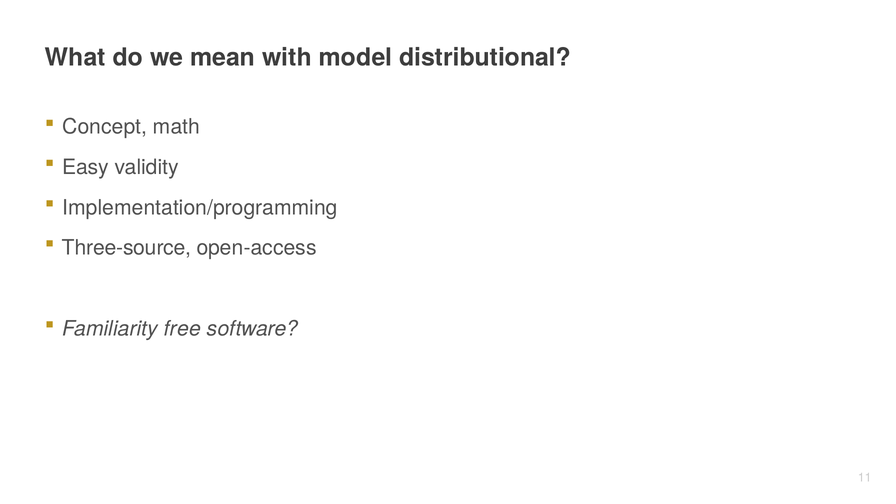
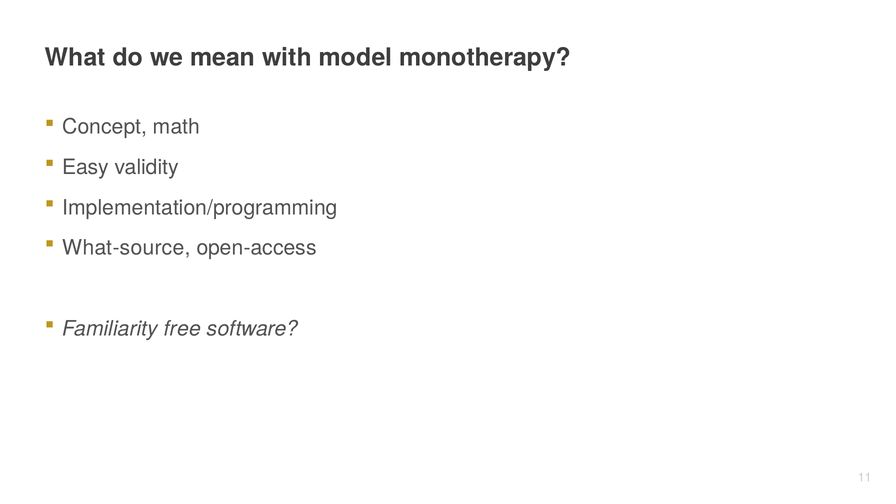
distributional: distributional -> monotherapy
Three-source: Three-source -> What-source
